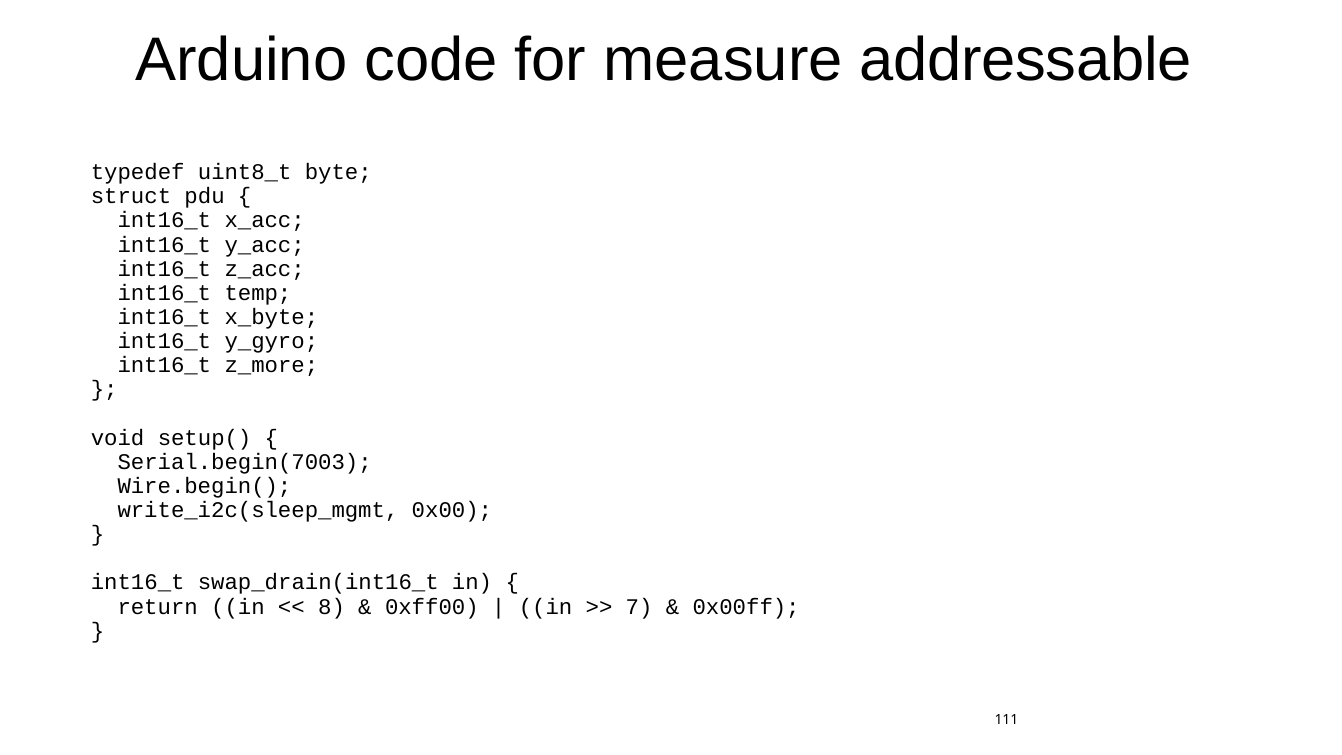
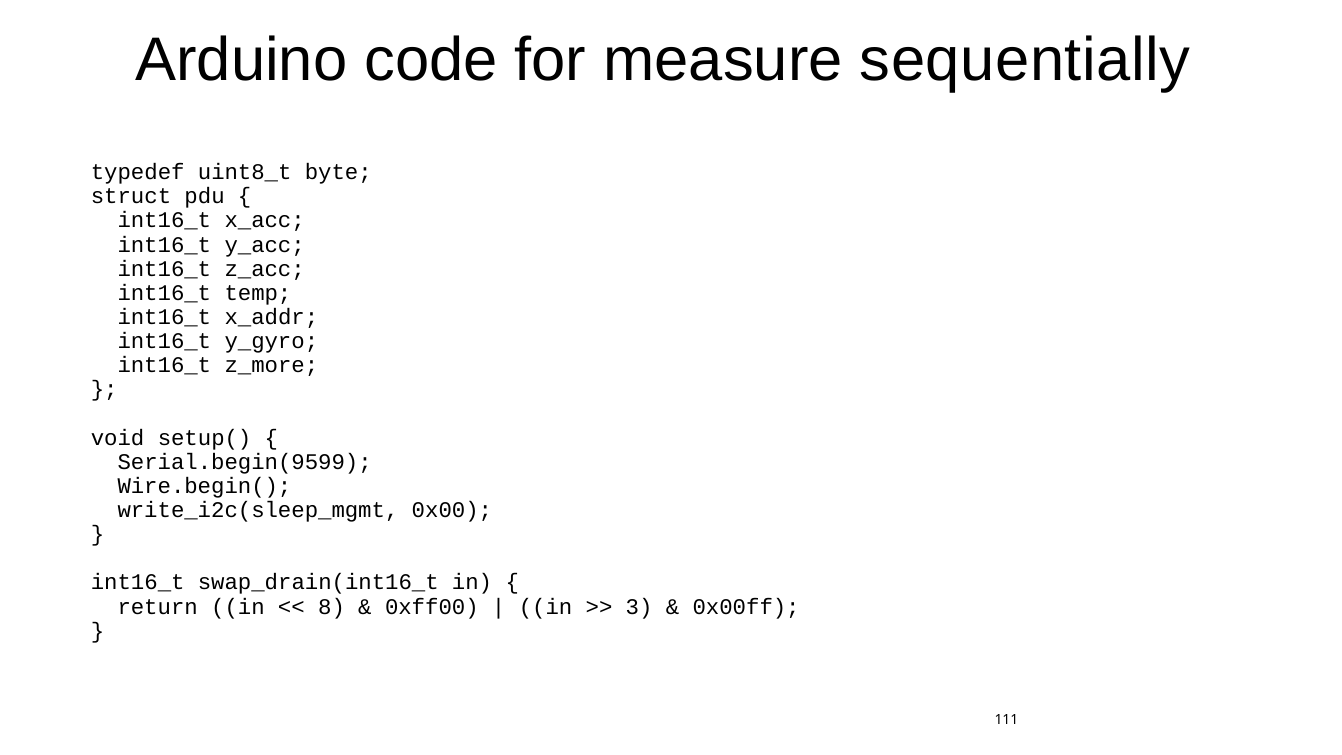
addressable: addressable -> sequentially
x_byte: x_byte -> x_addr
Serial.begin(7003: Serial.begin(7003 -> Serial.begin(9599
7: 7 -> 3
